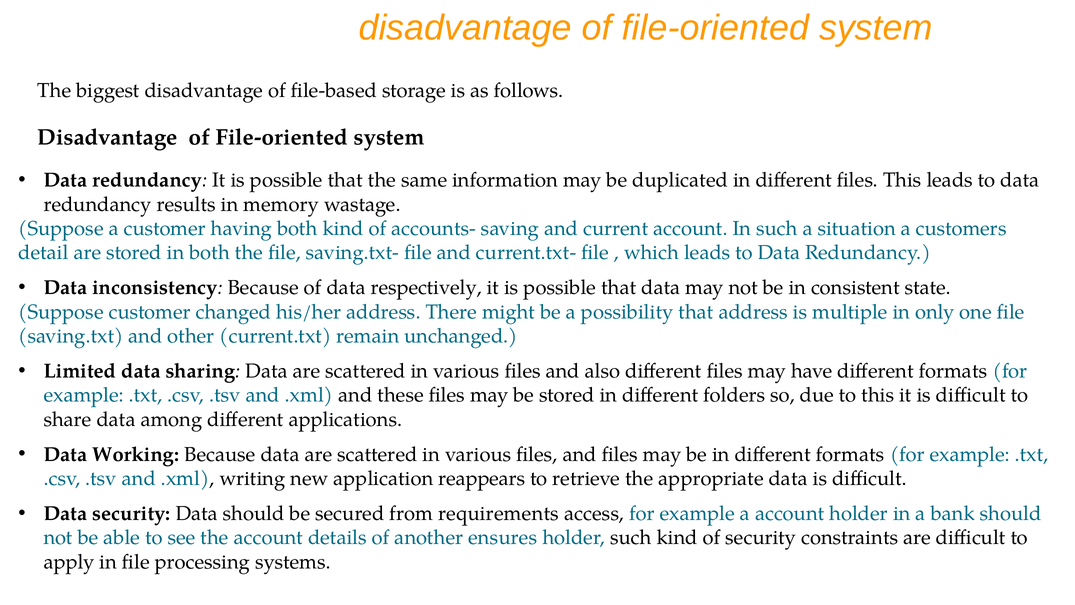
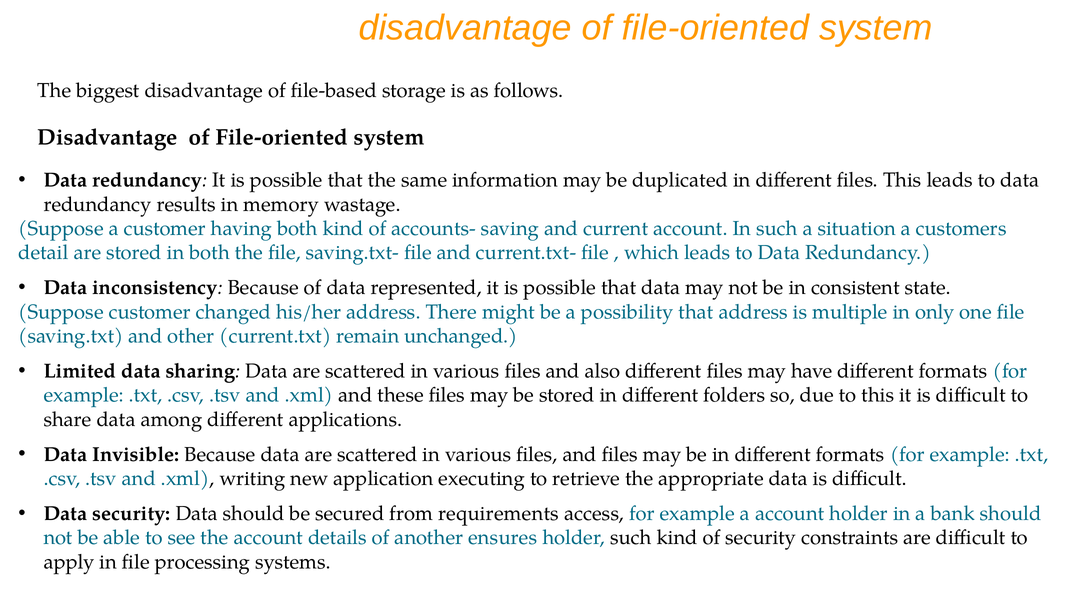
respectively: respectively -> represented
Working: Working -> Invisible
reappears: reappears -> executing
